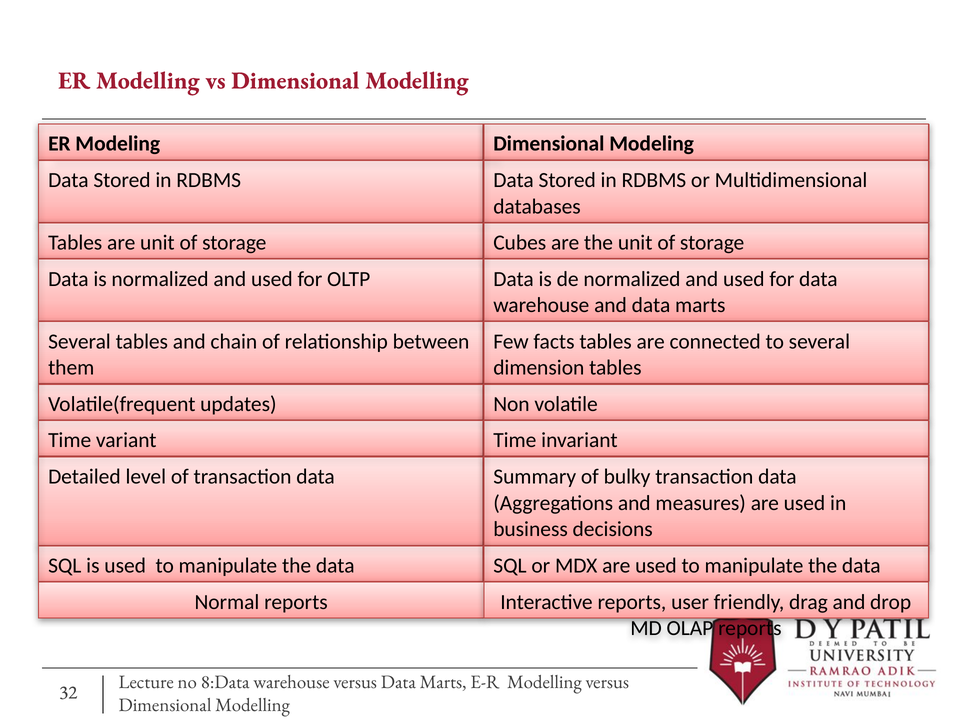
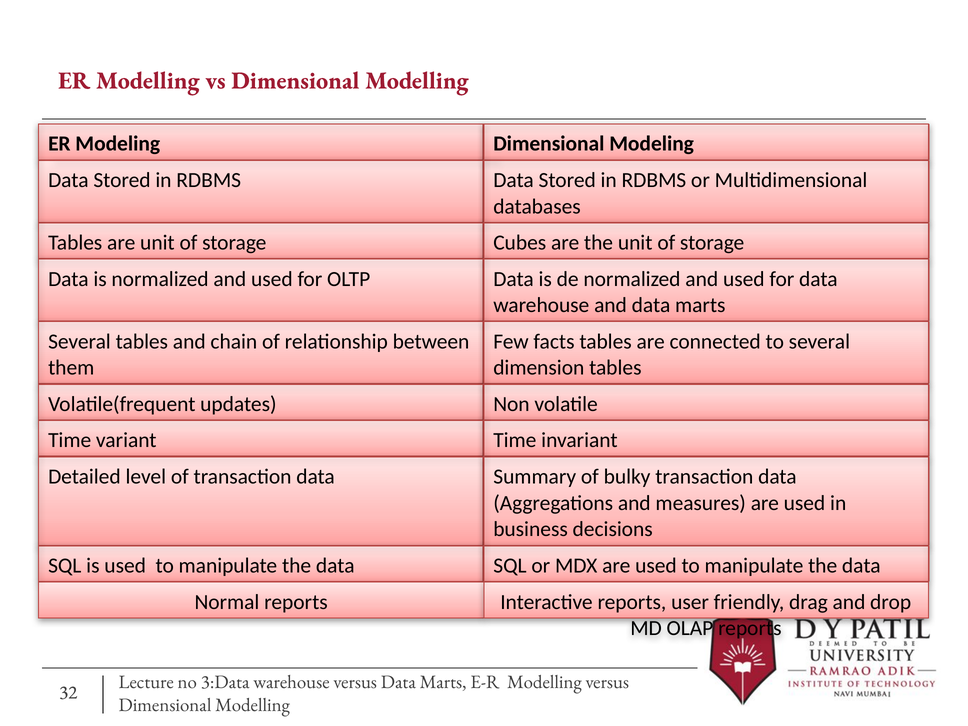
8:Data: 8:Data -> 3:Data
